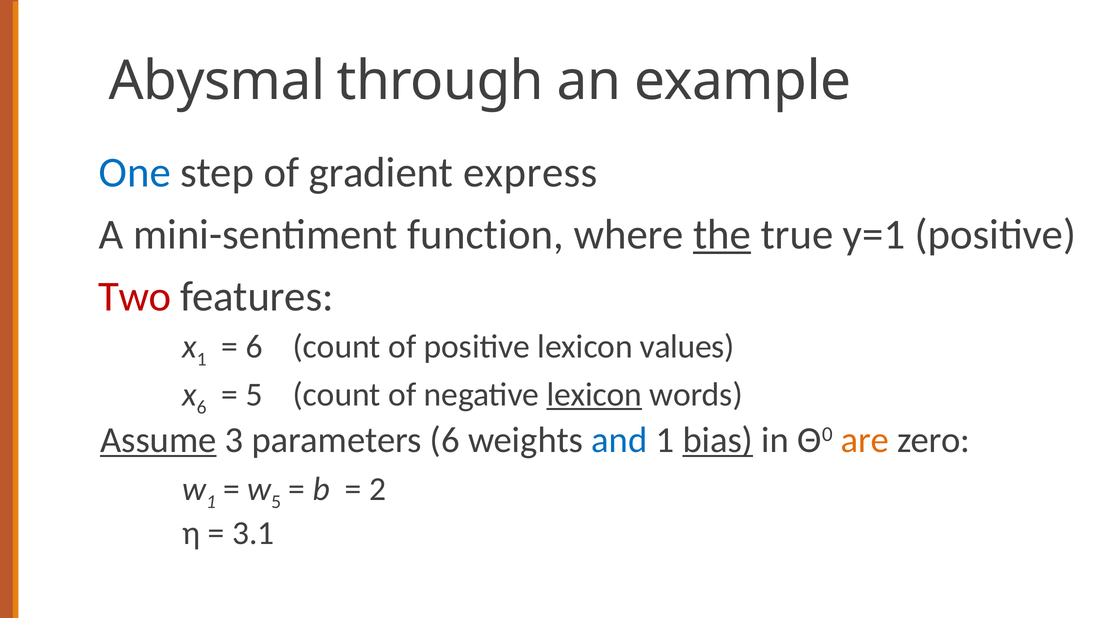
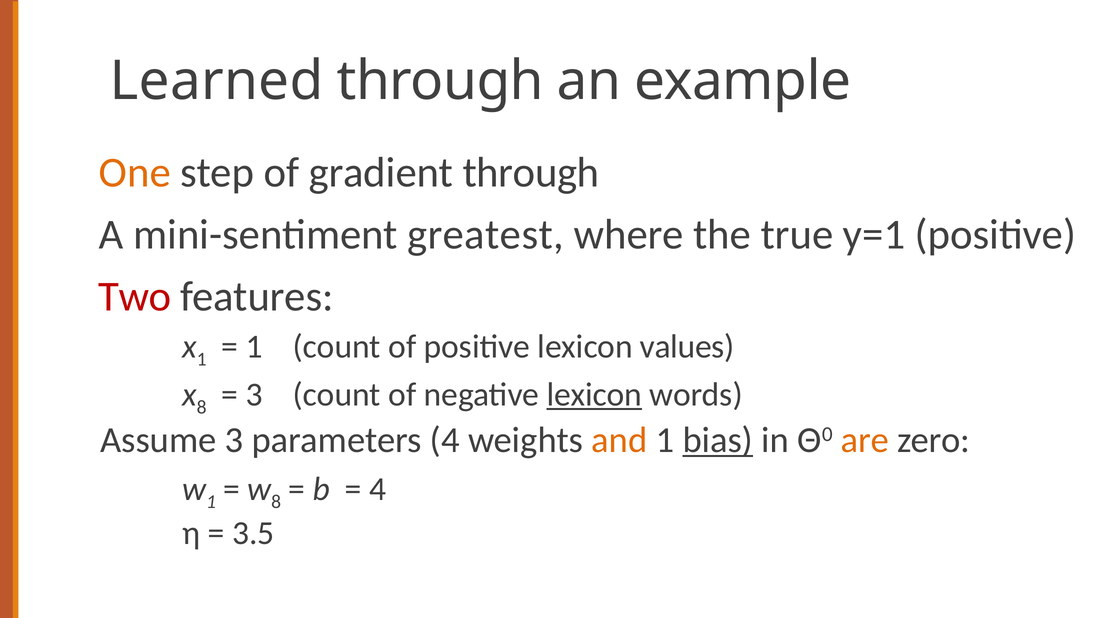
Abysmal: Abysmal -> Learned
One colour: blue -> orange
gradient express: express -> through
function: function -> greatest
the underline: present -> none
6 at (254, 347): 6 -> 1
6 at (202, 408): 6 -> 8
5 at (254, 395): 5 -> 3
Assume underline: present -> none
parameters 6: 6 -> 4
and colour: blue -> orange
5 at (276, 502): 5 -> 8
2 at (378, 489): 2 -> 4
3.1: 3.1 -> 3.5
